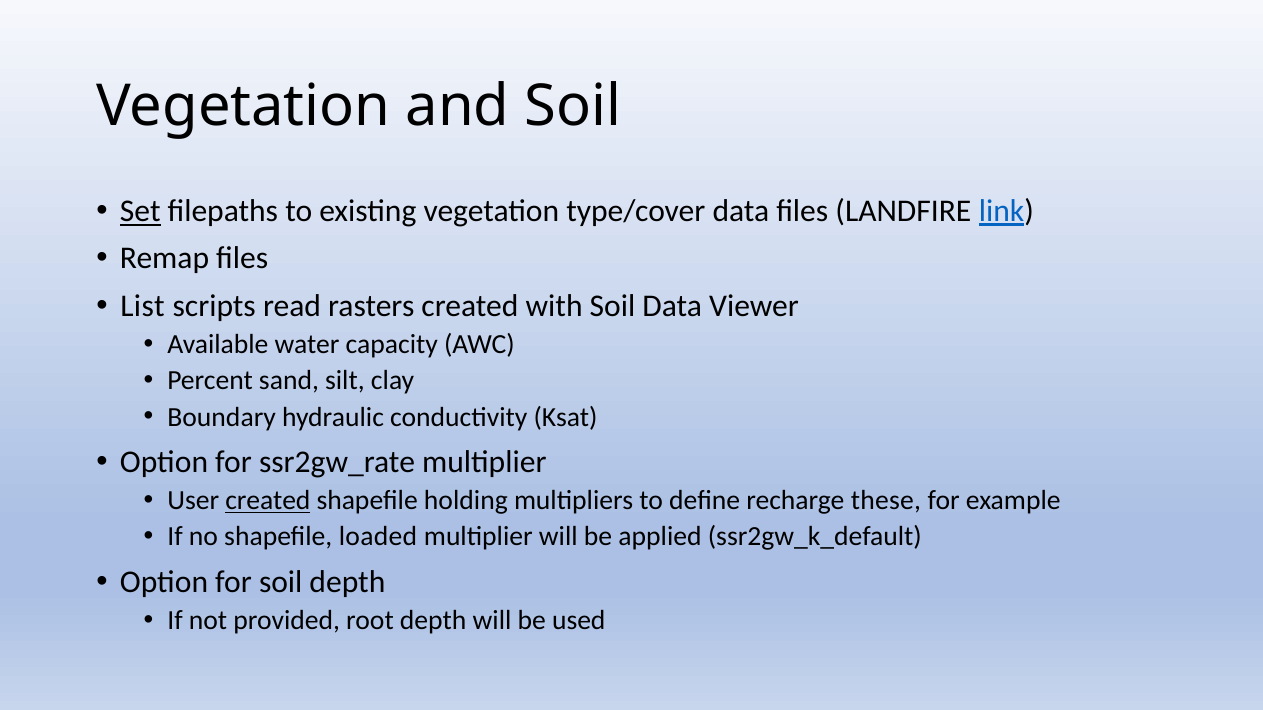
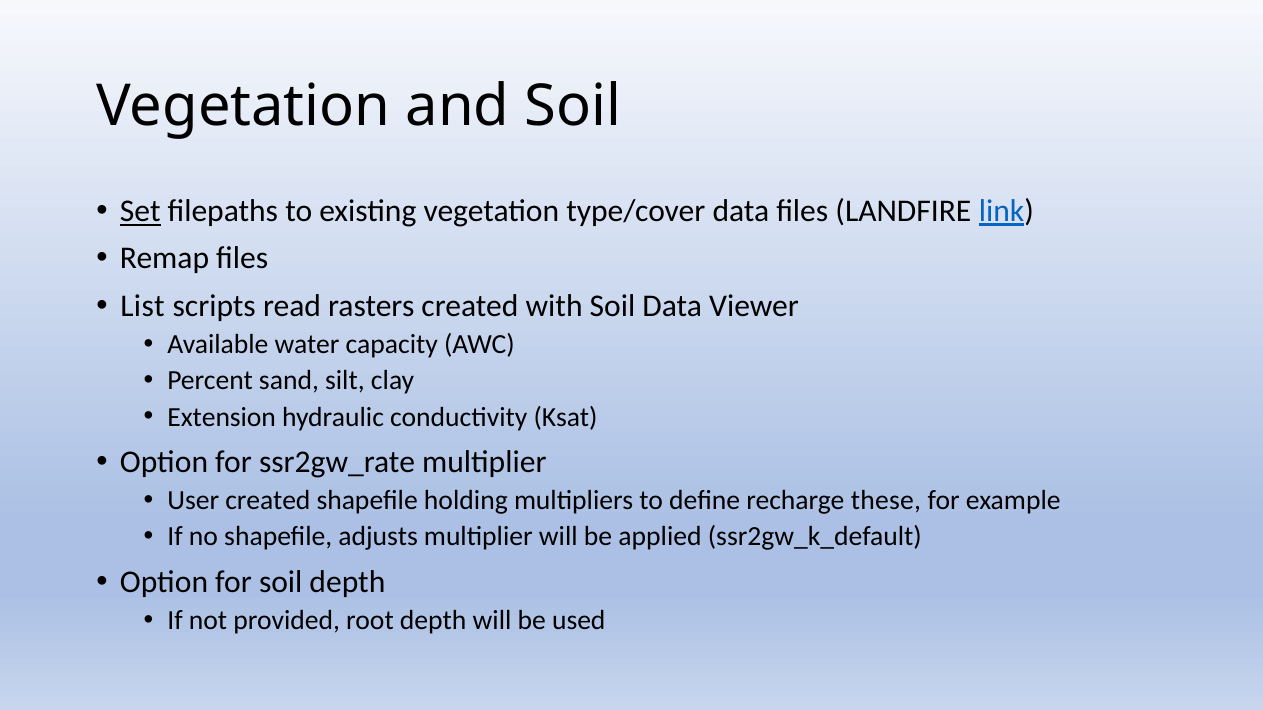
Boundary: Boundary -> Extension
created at (268, 501) underline: present -> none
loaded: loaded -> adjusts
